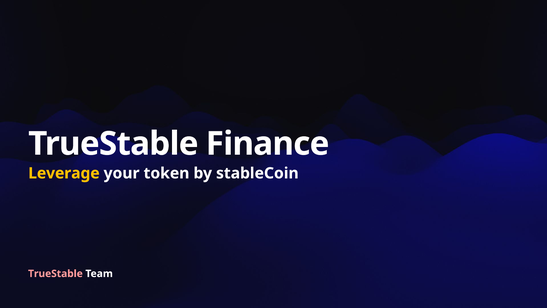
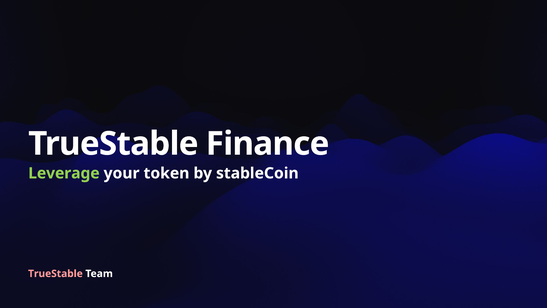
Leverage colour: yellow -> light green
